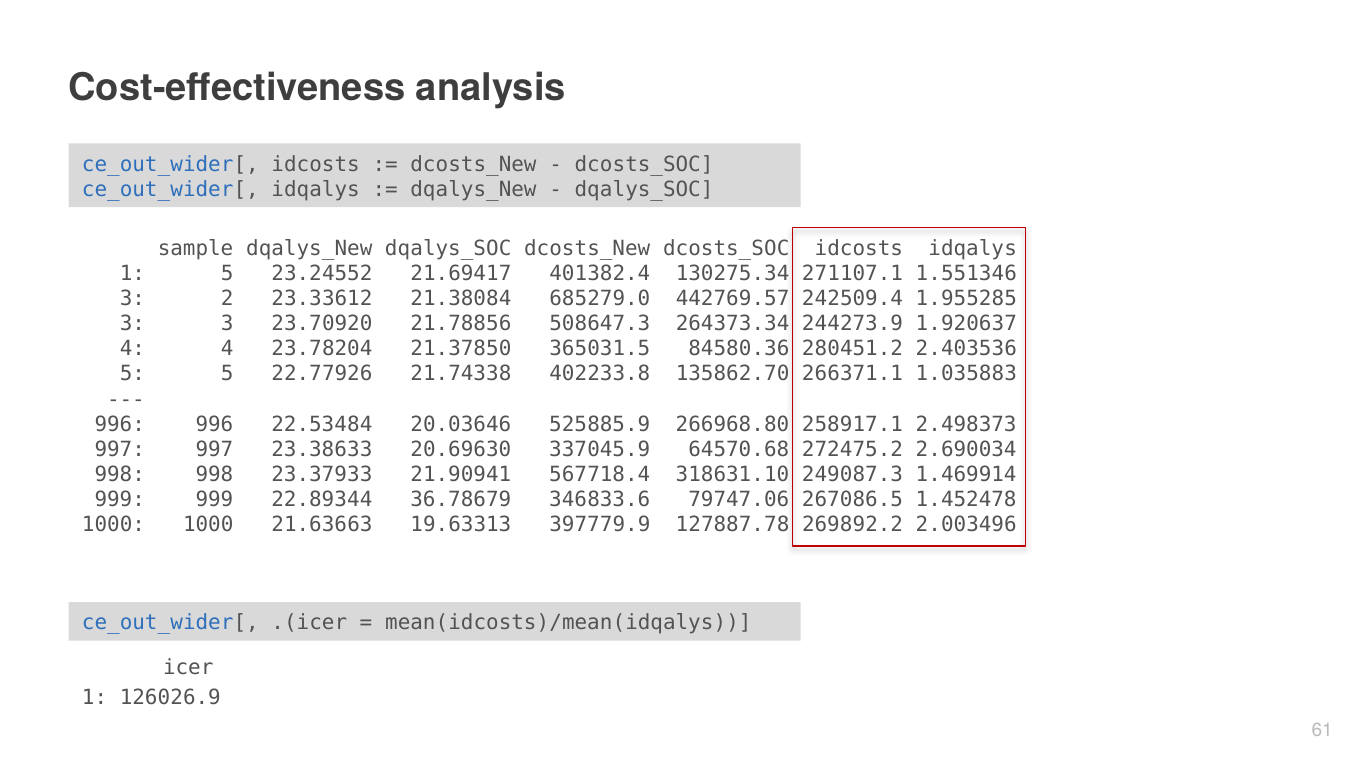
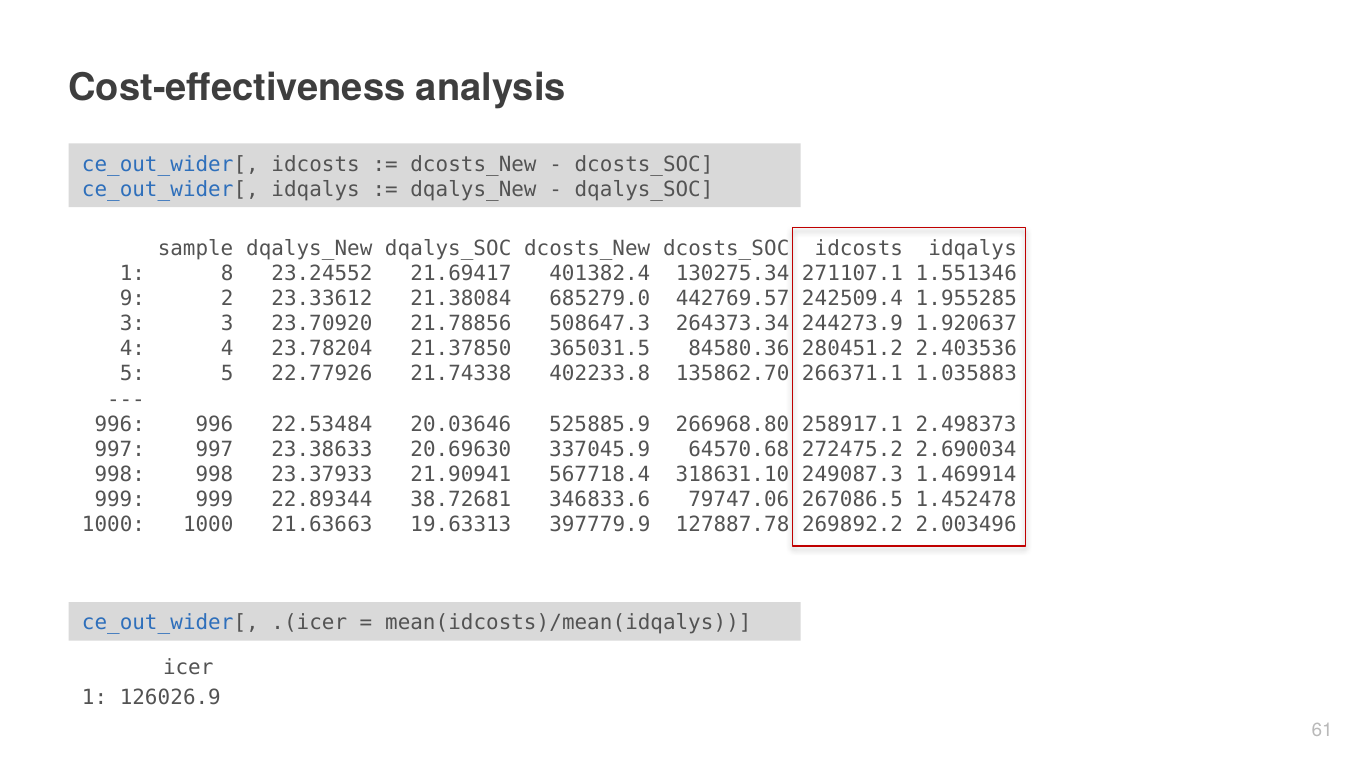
1 5: 5 -> 8
3 at (132, 298): 3 -> 9
36.78679: 36.78679 -> 38.72681
